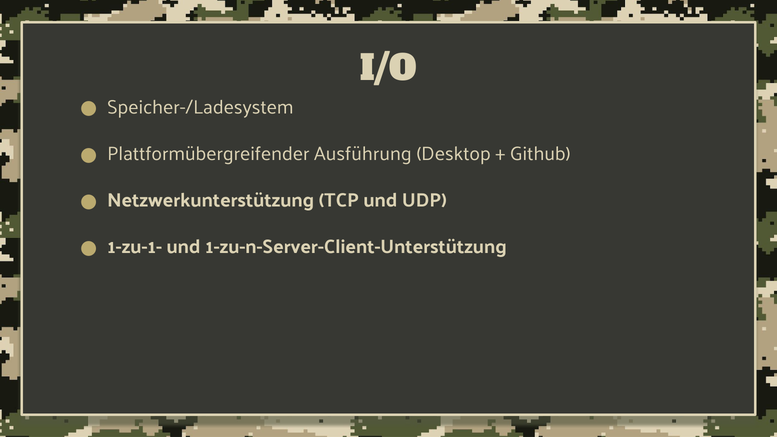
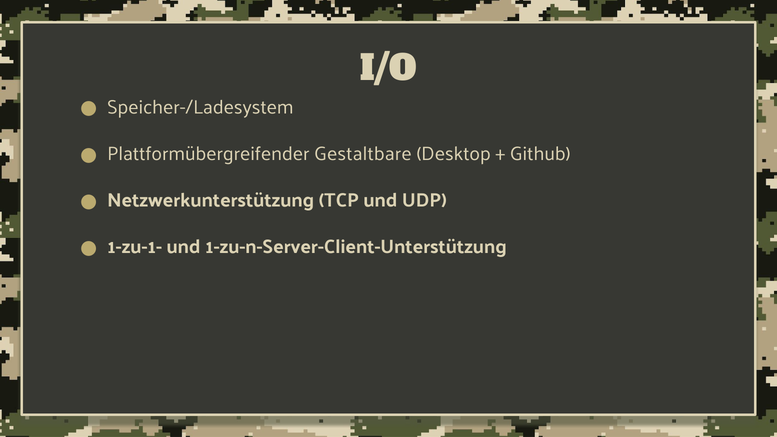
Ausführung: Ausführung -> Gestaltbare
